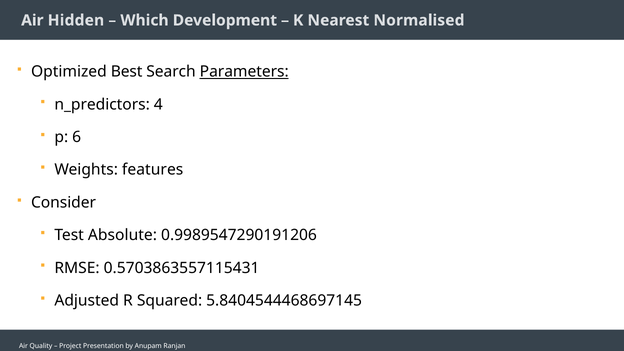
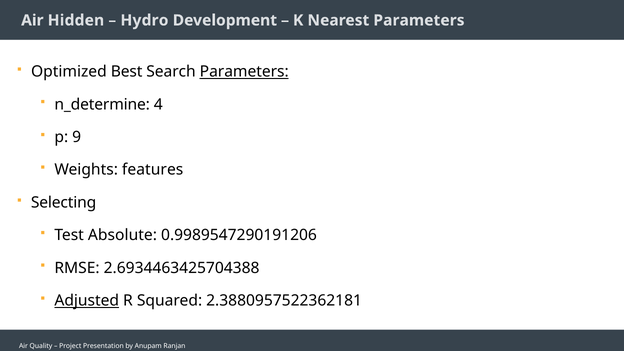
Which: Which -> Hydro
Nearest Normalised: Normalised -> Parameters
n_predictors: n_predictors -> n_determine
6: 6 -> 9
Consider: Consider -> Selecting
0.5703863557115431: 0.5703863557115431 -> 2.6934463425704388
Adjusted underline: none -> present
5.8404544468697145: 5.8404544468697145 -> 2.3880957522362181
